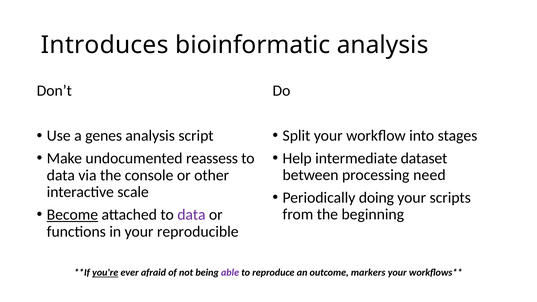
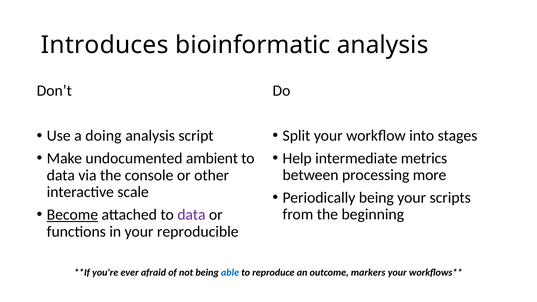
genes: genes -> doing
dataset: dataset -> metrics
reassess: reassess -> ambient
need: need -> more
Periodically doing: doing -> being
you're underline: present -> none
able colour: purple -> blue
